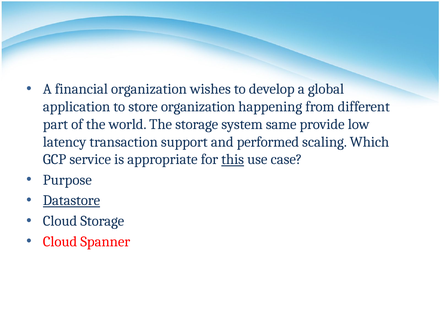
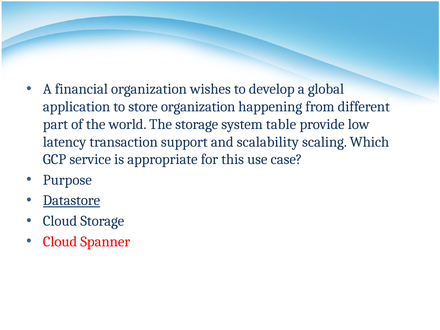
same: same -> table
performed: performed -> scalability
this underline: present -> none
